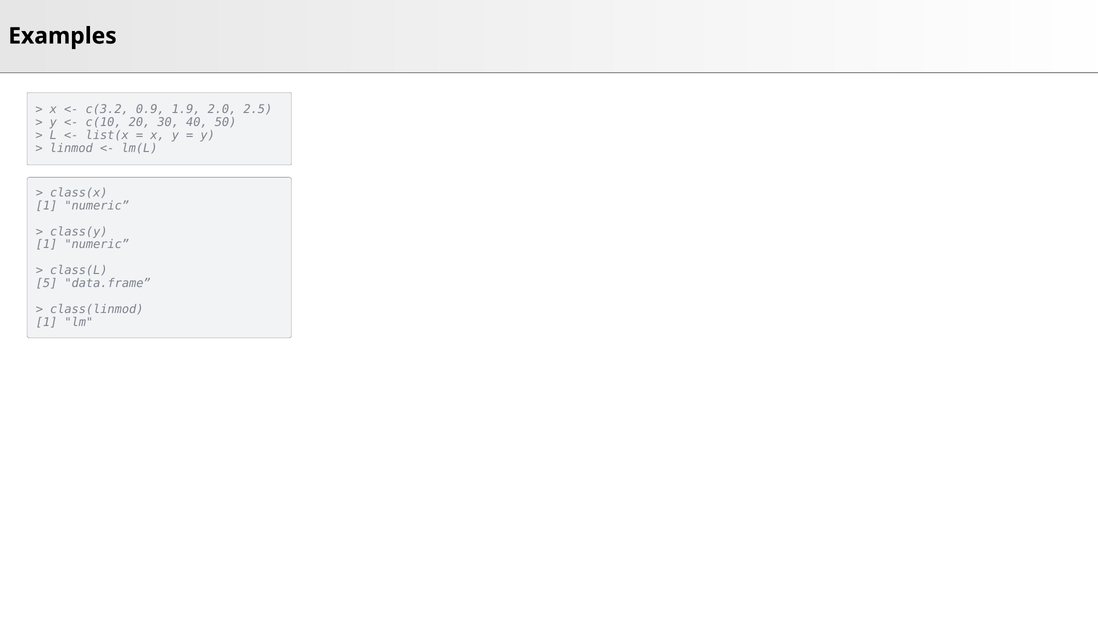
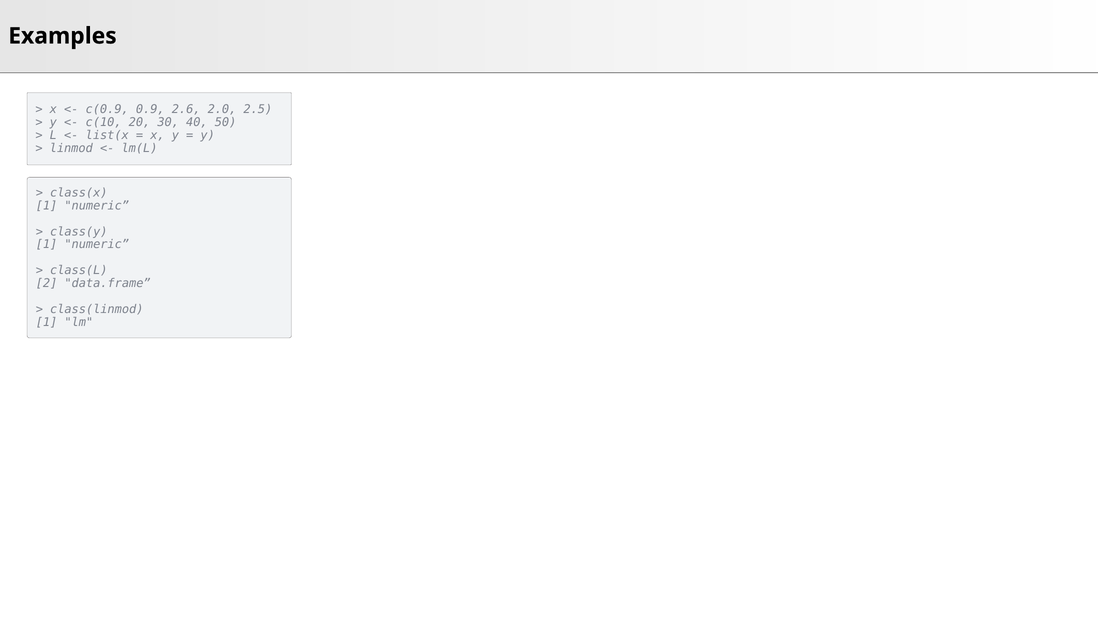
c(3.2: c(3.2 -> c(0.9
1.9: 1.9 -> 2.6
5: 5 -> 2
